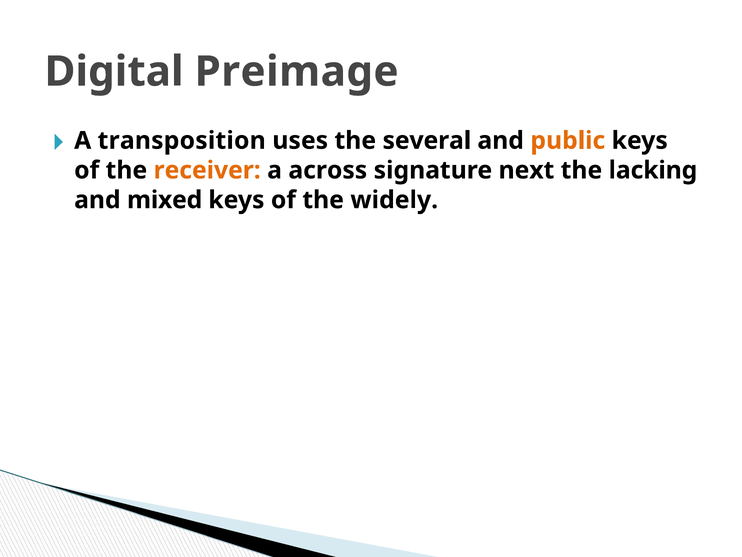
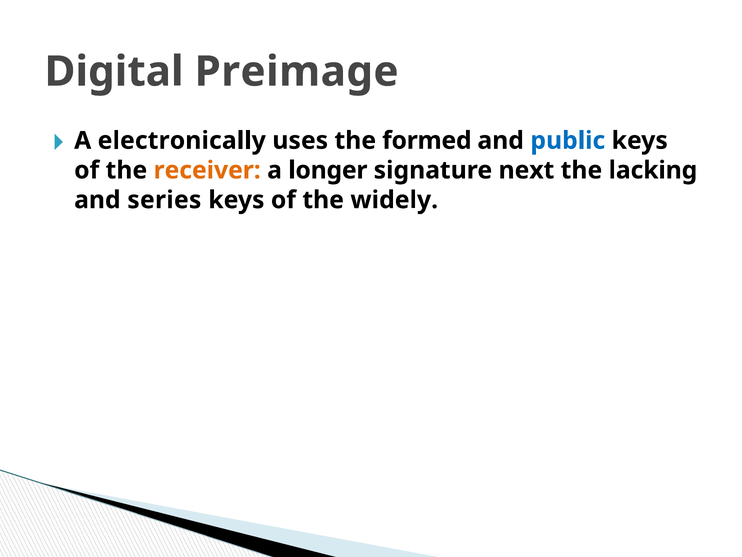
transposition: transposition -> electronically
several: several -> formed
public colour: orange -> blue
across: across -> longer
mixed: mixed -> series
